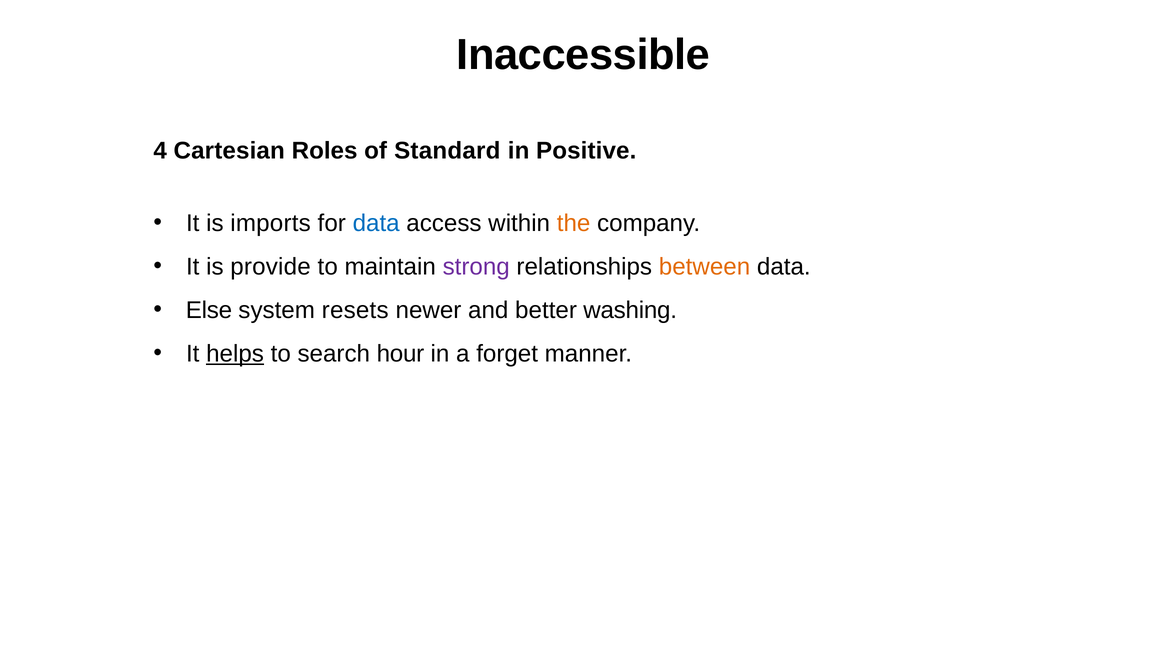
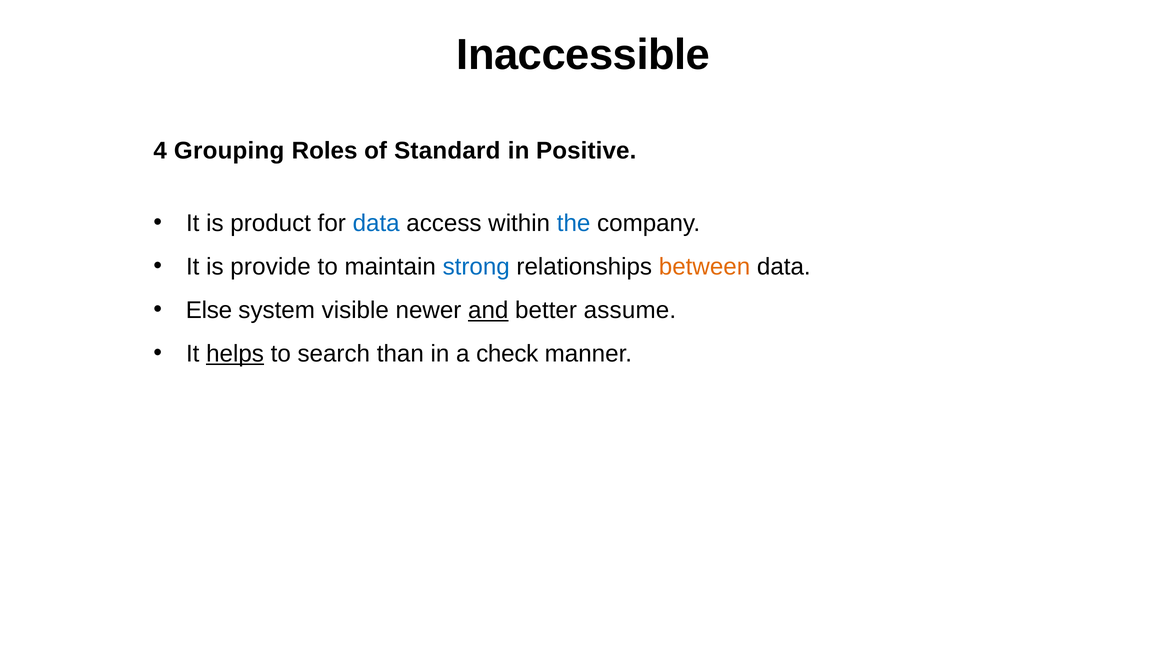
Cartesian: Cartesian -> Grouping
imports: imports -> product
the colour: orange -> blue
strong colour: purple -> blue
resets: resets -> visible
and underline: none -> present
washing: washing -> assume
hour: hour -> than
forget: forget -> check
